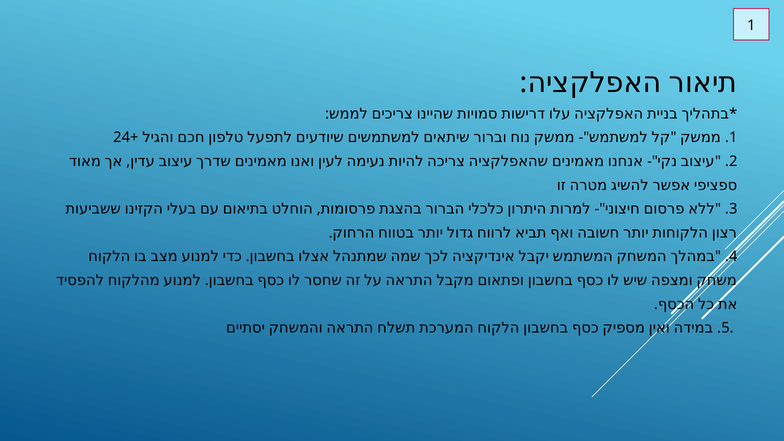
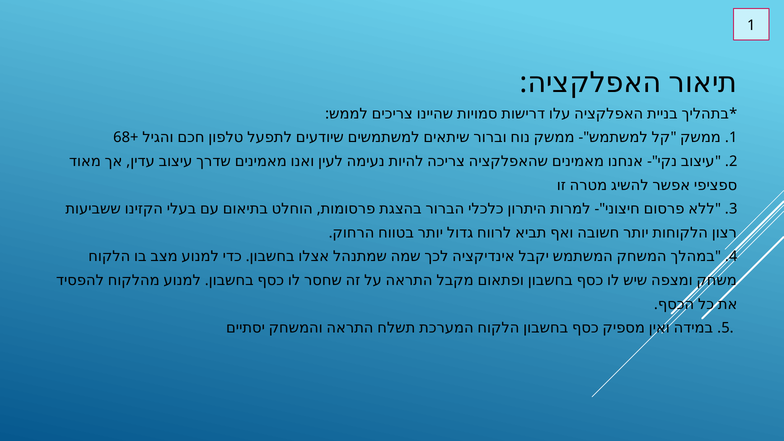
24+: 24+ -> 68+
